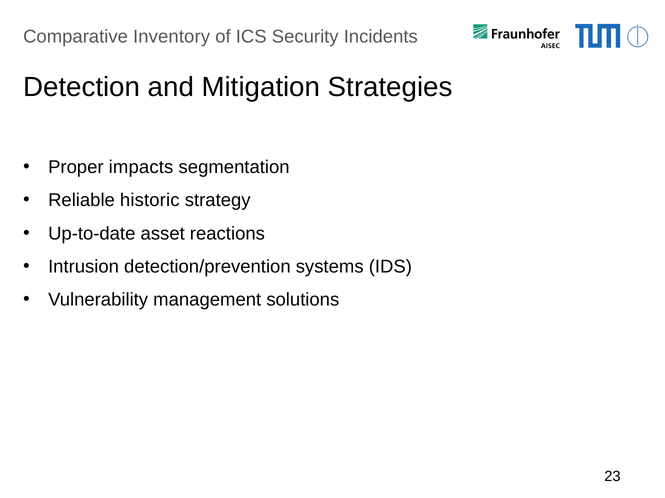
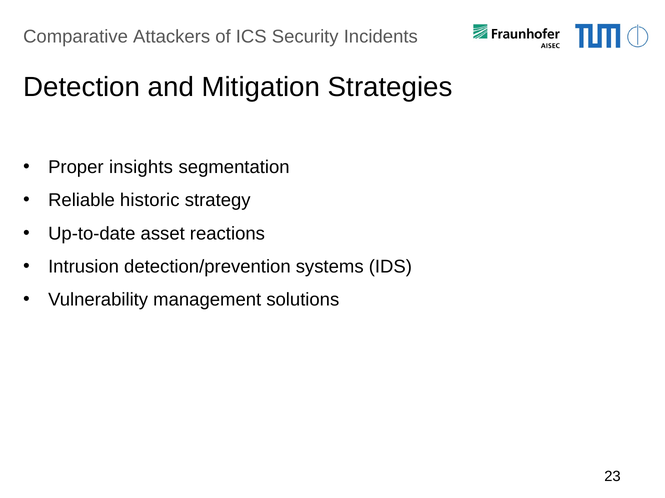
Inventory: Inventory -> Attackers
impacts: impacts -> insights
